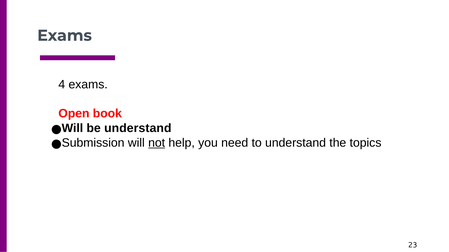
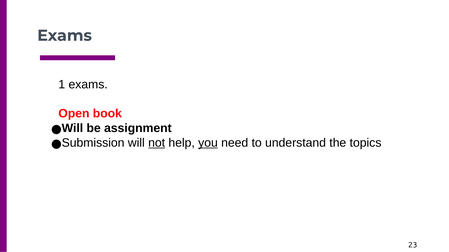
4: 4 -> 1
be understand: understand -> assignment
you underline: none -> present
